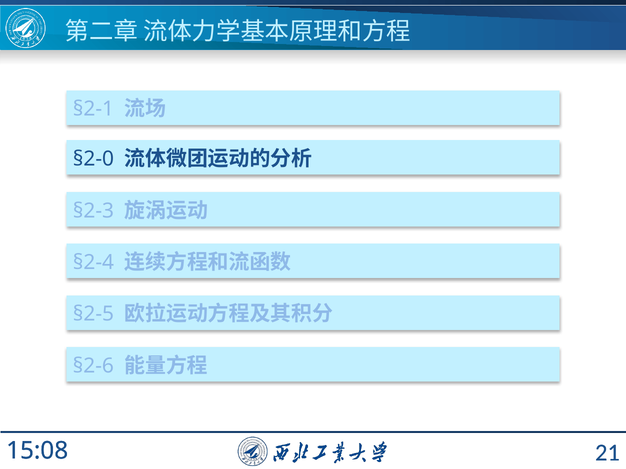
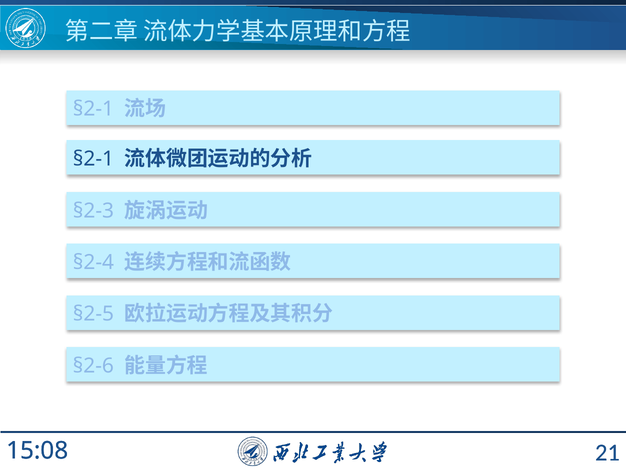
§2-0 at (93, 159): §2-0 -> §2-1
